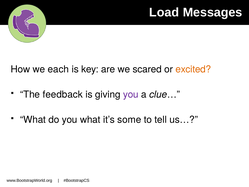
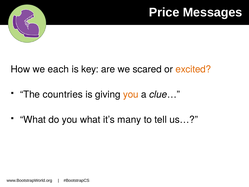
Load: Load -> Price
feedback: feedback -> countries
you at (131, 94) colour: purple -> orange
some: some -> many
